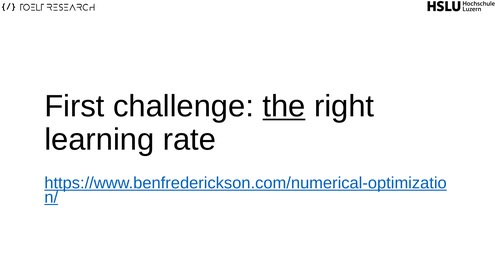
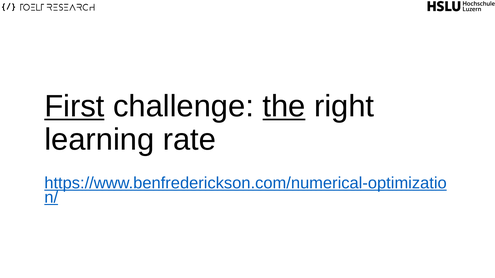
First underline: none -> present
